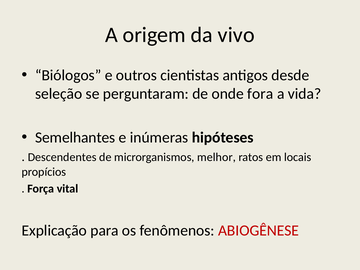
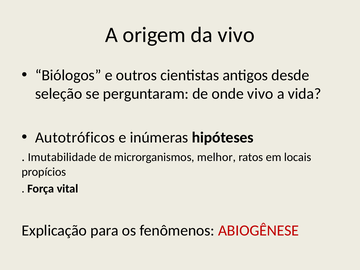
onde fora: fora -> vivo
Semelhantes: Semelhantes -> Autotróficos
Descendentes: Descendentes -> Imutabilidade
